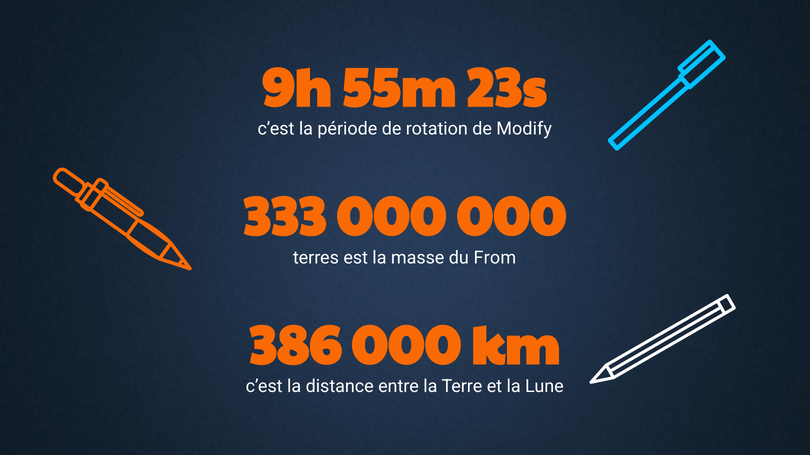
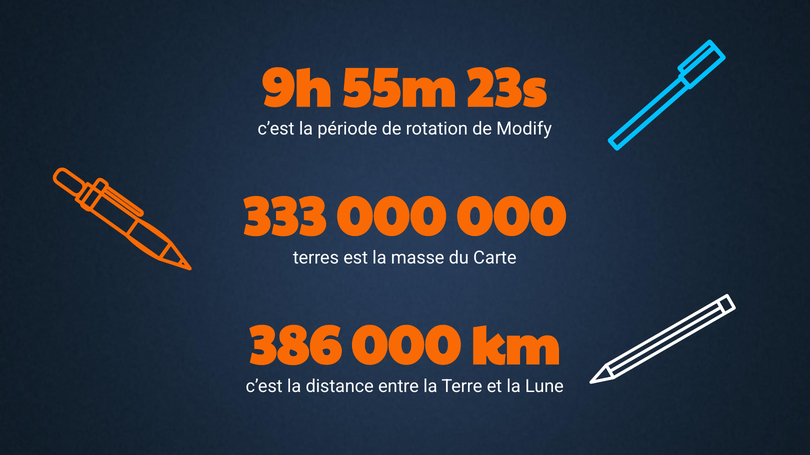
From: From -> Carte
